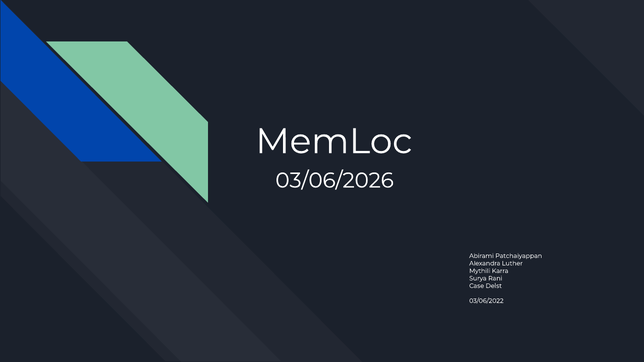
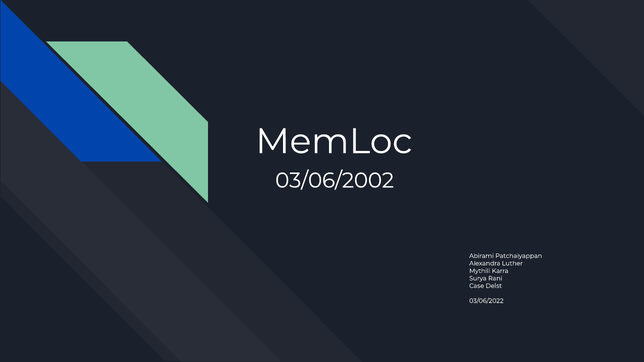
03/06/2026: 03/06/2026 -> 03/06/2002
